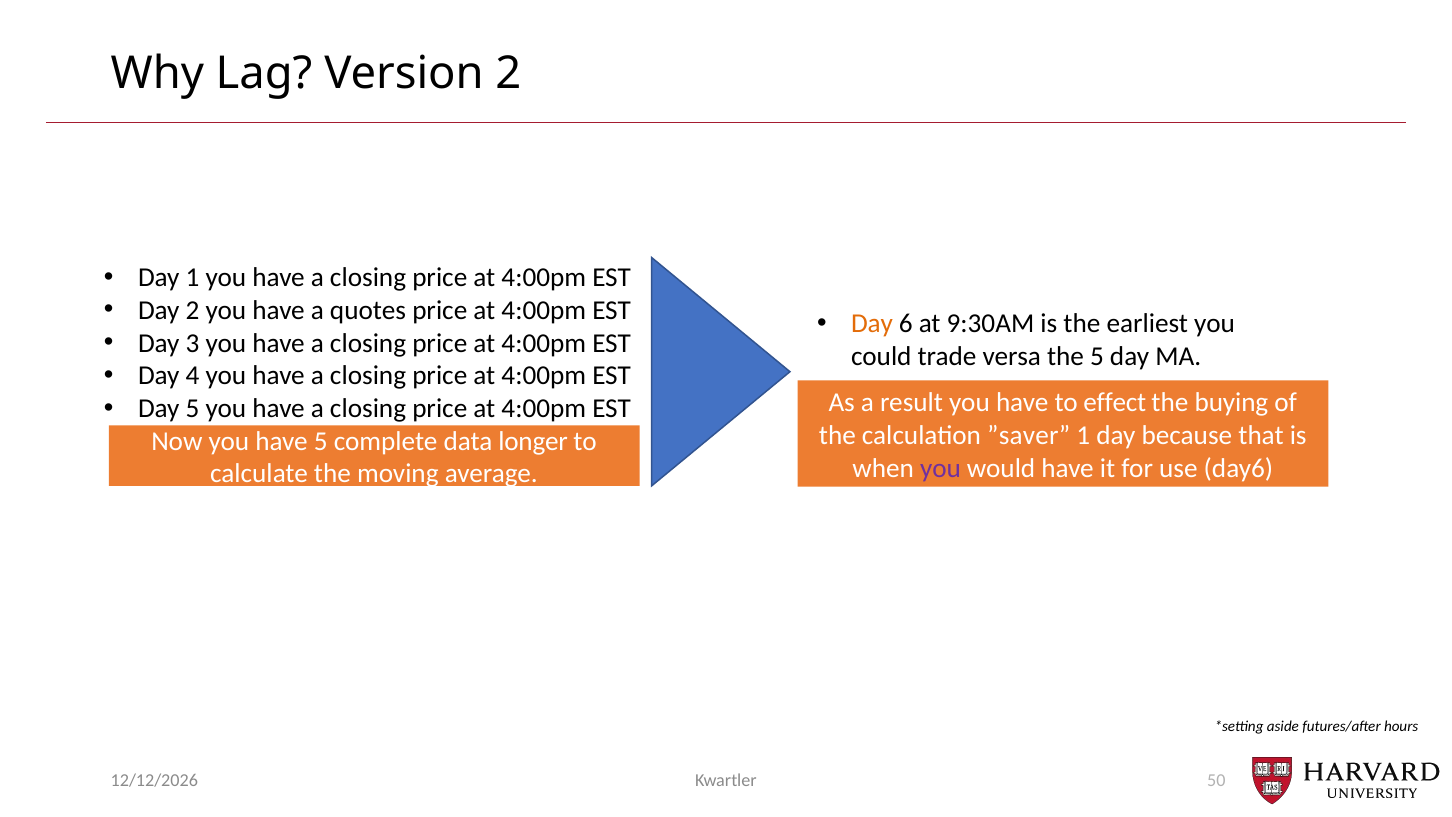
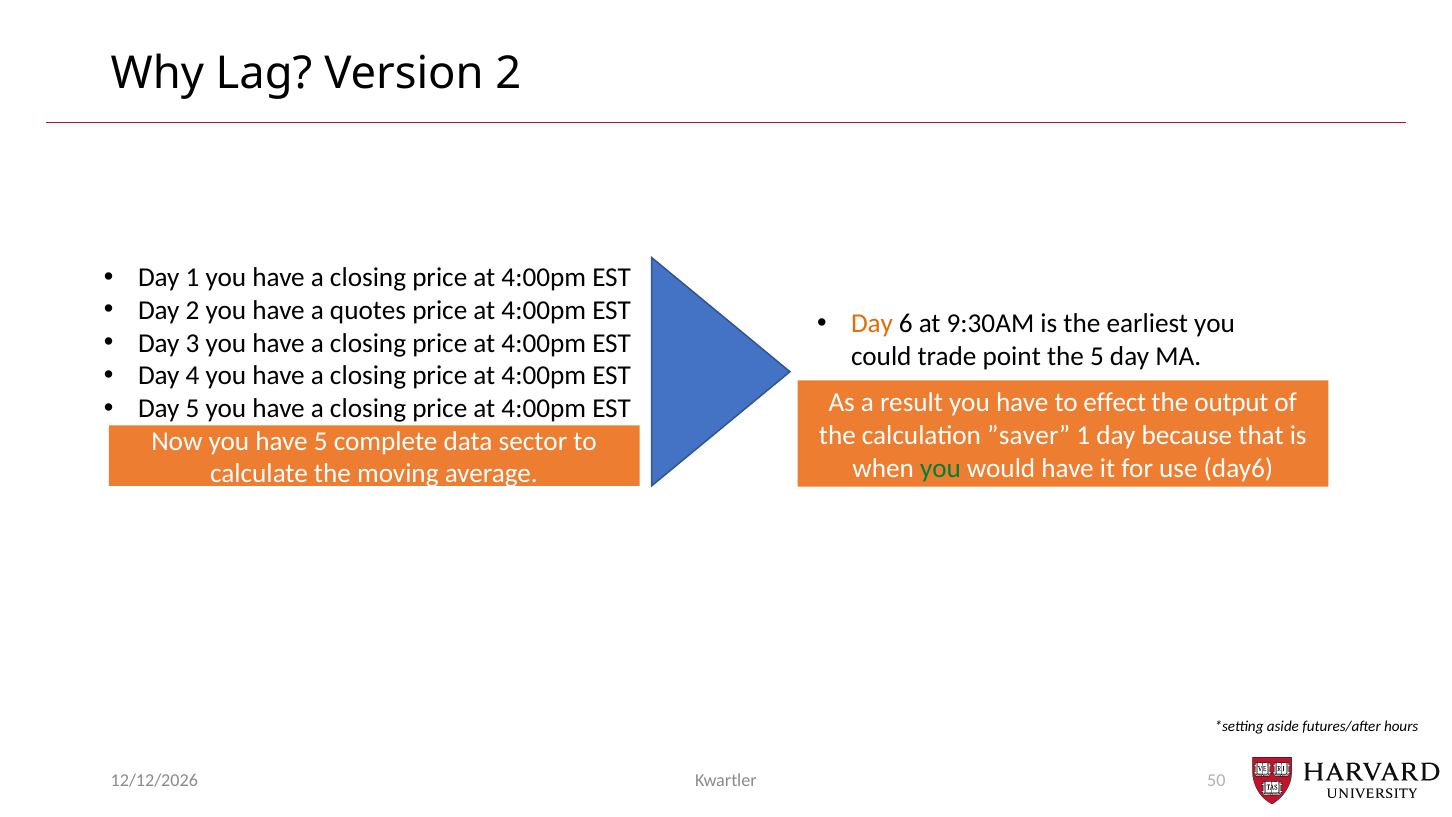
versa: versa -> point
buying: buying -> output
longer: longer -> sector
you at (940, 468) colour: purple -> green
